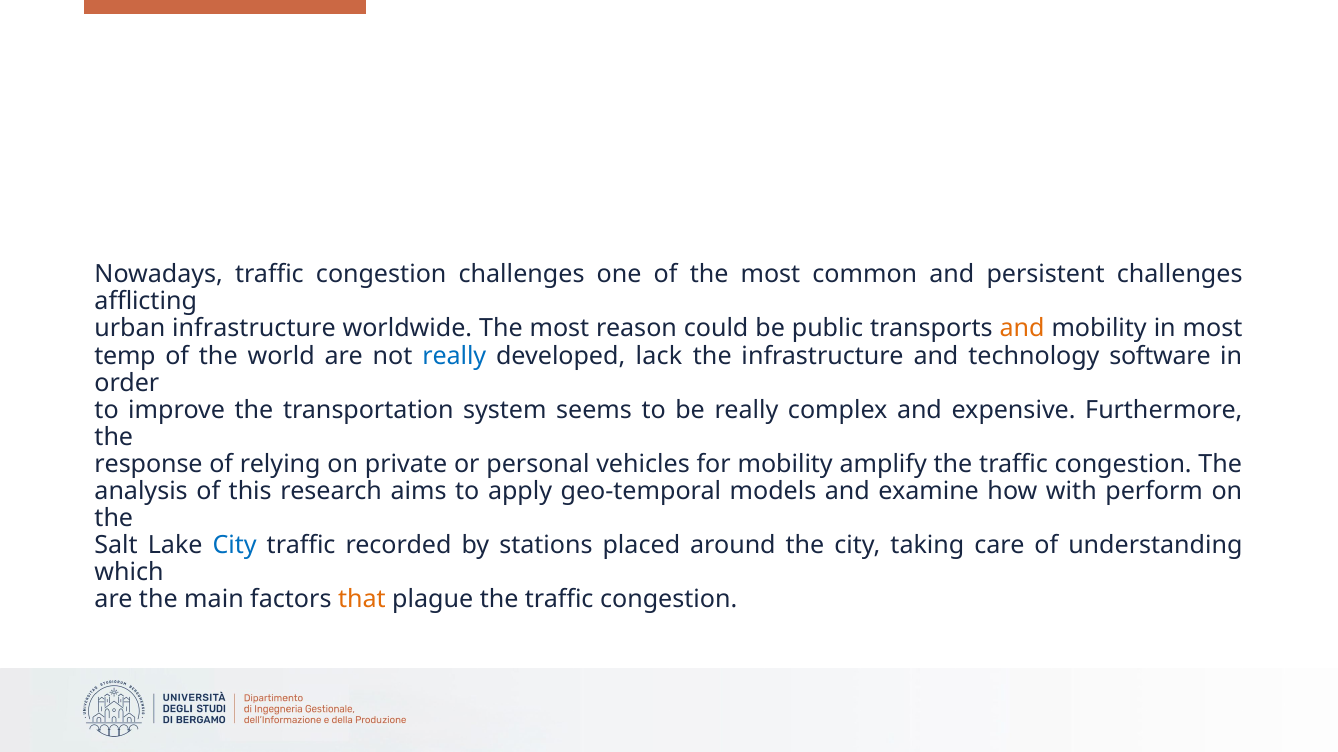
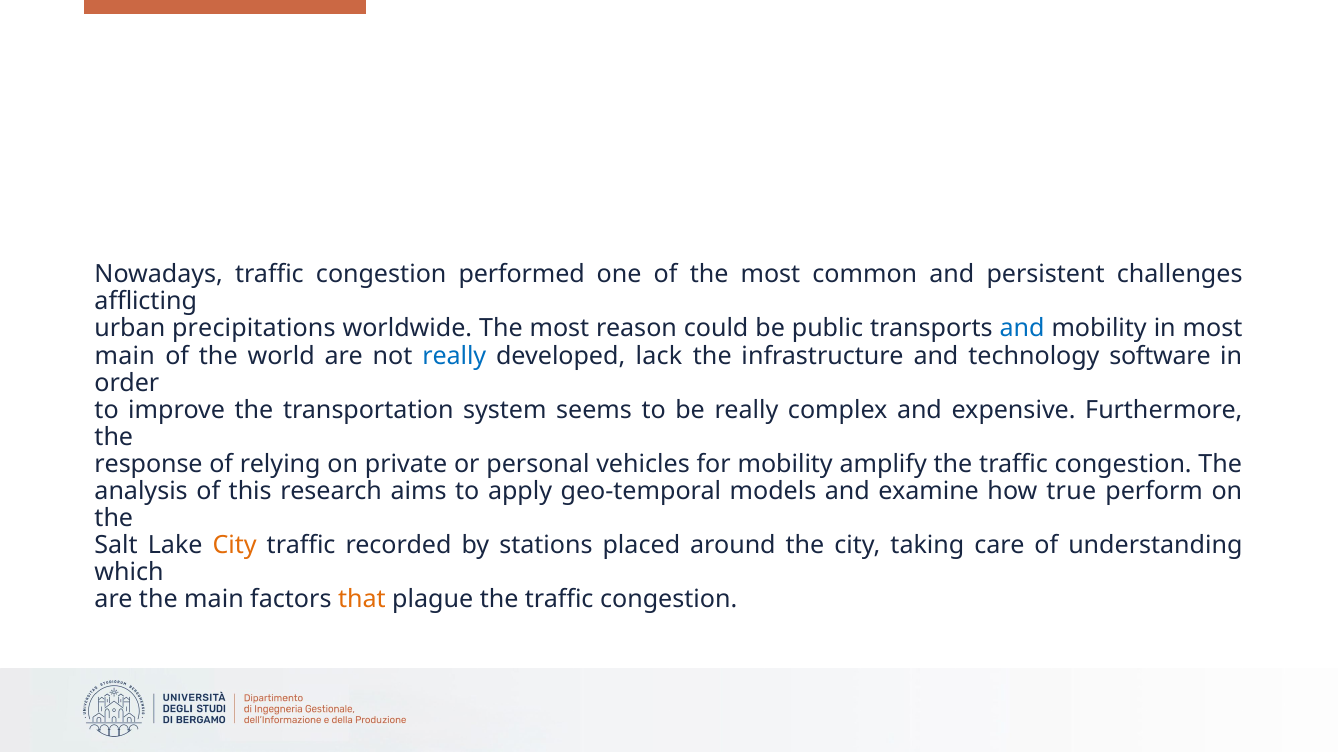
congestion challenges: challenges -> performed
urban infrastructure: infrastructure -> precipitations
and at (1022, 329) colour: orange -> blue
temp at (125, 356): temp -> main
with: with -> true
City at (235, 546) colour: blue -> orange
